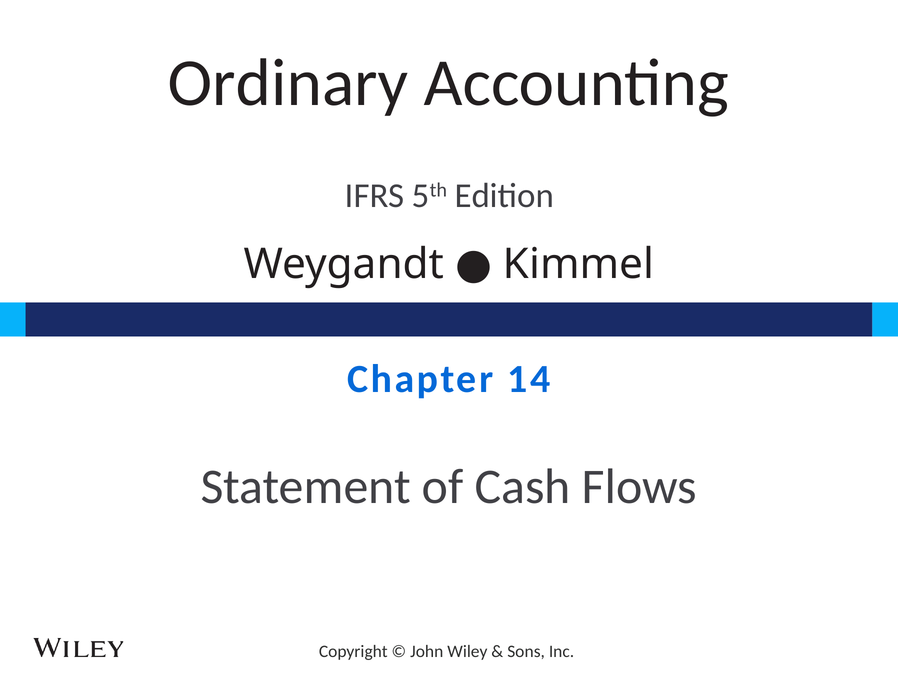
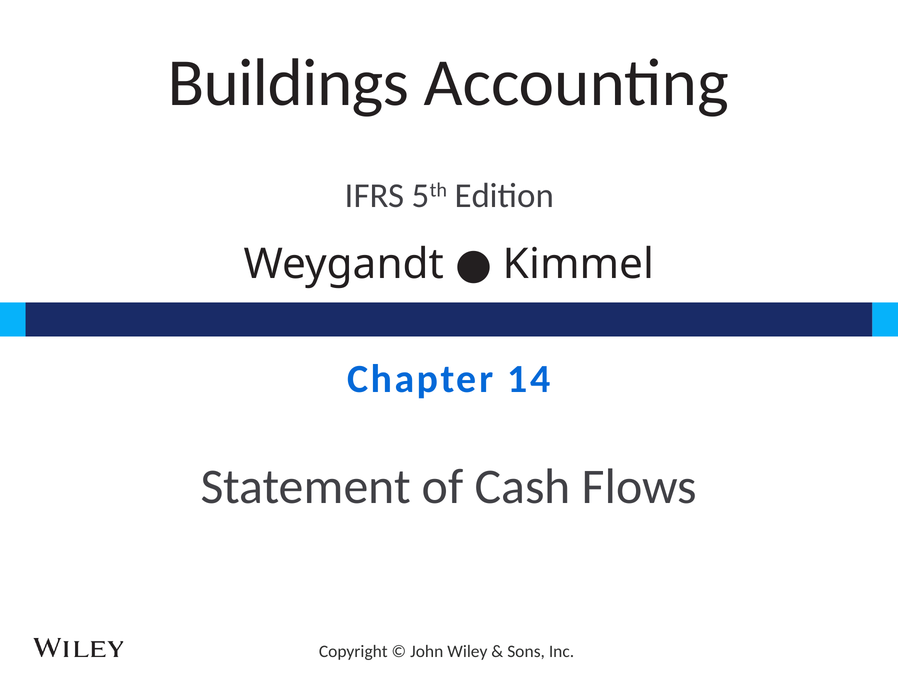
Ordinary: Ordinary -> Buildings
